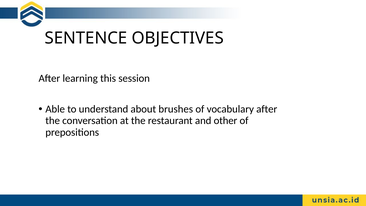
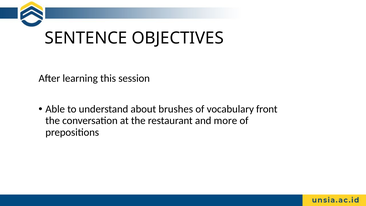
vocabulary after: after -> front
other: other -> more
